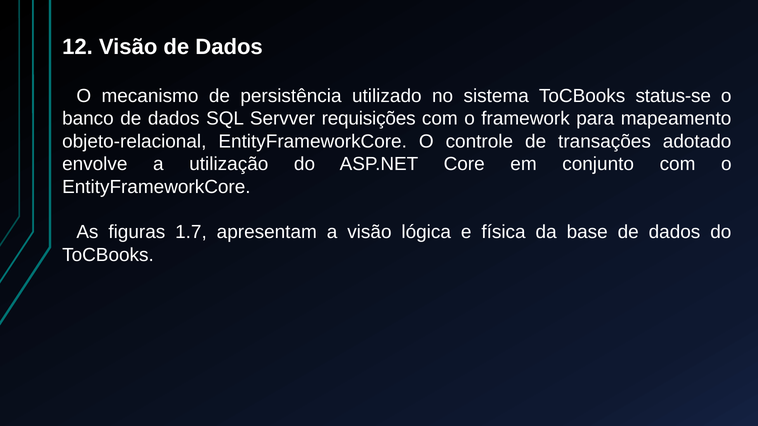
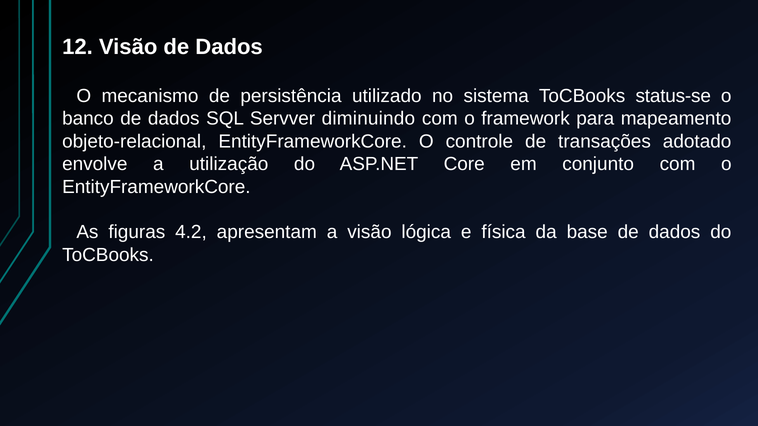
requisições: requisições -> diminuindo
1.7: 1.7 -> 4.2
